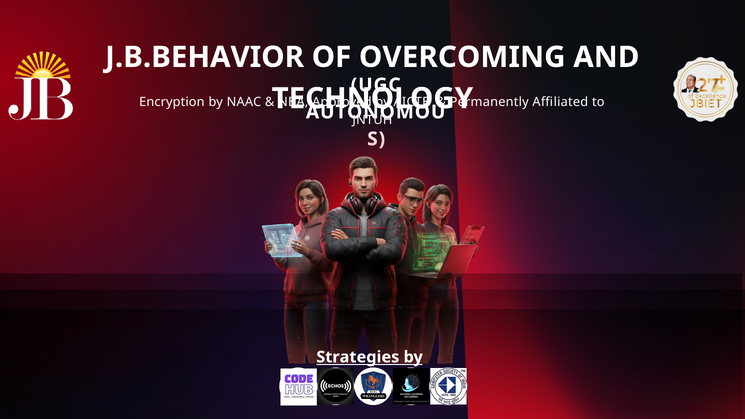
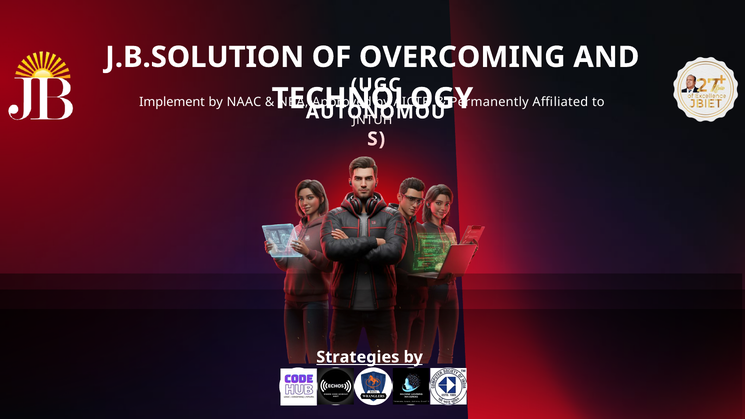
J.B.BEHAVIOR: J.B.BEHAVIOR -> J.B.SOLUTION
Encryption: Encryption -> Implement
